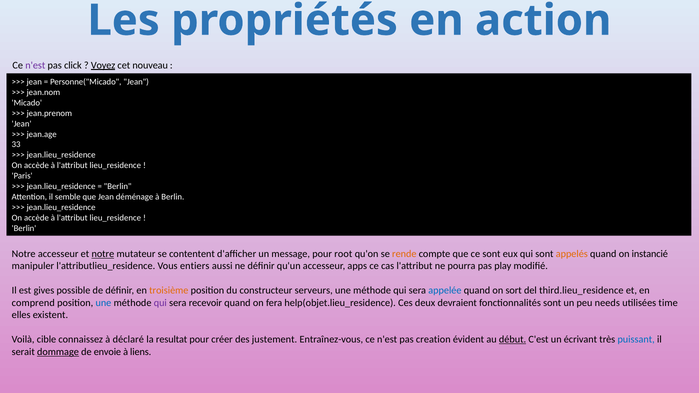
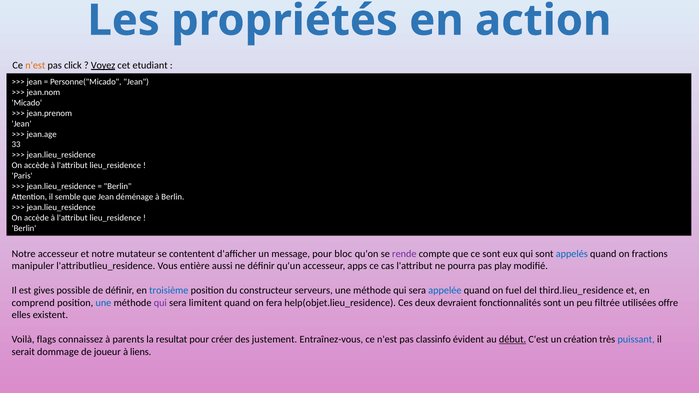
n'est at (35, 65) colour: purple -> orange
nouveau: nouveau -> etudiant
notre at (103, 254) underline: present -> none
root: root -> bloc
rende colour: orange -> purple
appelés colour: orange -> blue
instancié: instancié -> fractions
entiers: entiers -> entière
troisième colour: orange -> blue
sort: sort -> fuel
recevoir: recevoir -> limitent
needs: needs -> filtrée
time: time -> offre
cible: cible -> flags
déclaré: déclaré -> parents
creation: creation -> classinfo
écrivant: écrivant -> création
dommage underline: present -> none
envoie: envoie -> joueur
